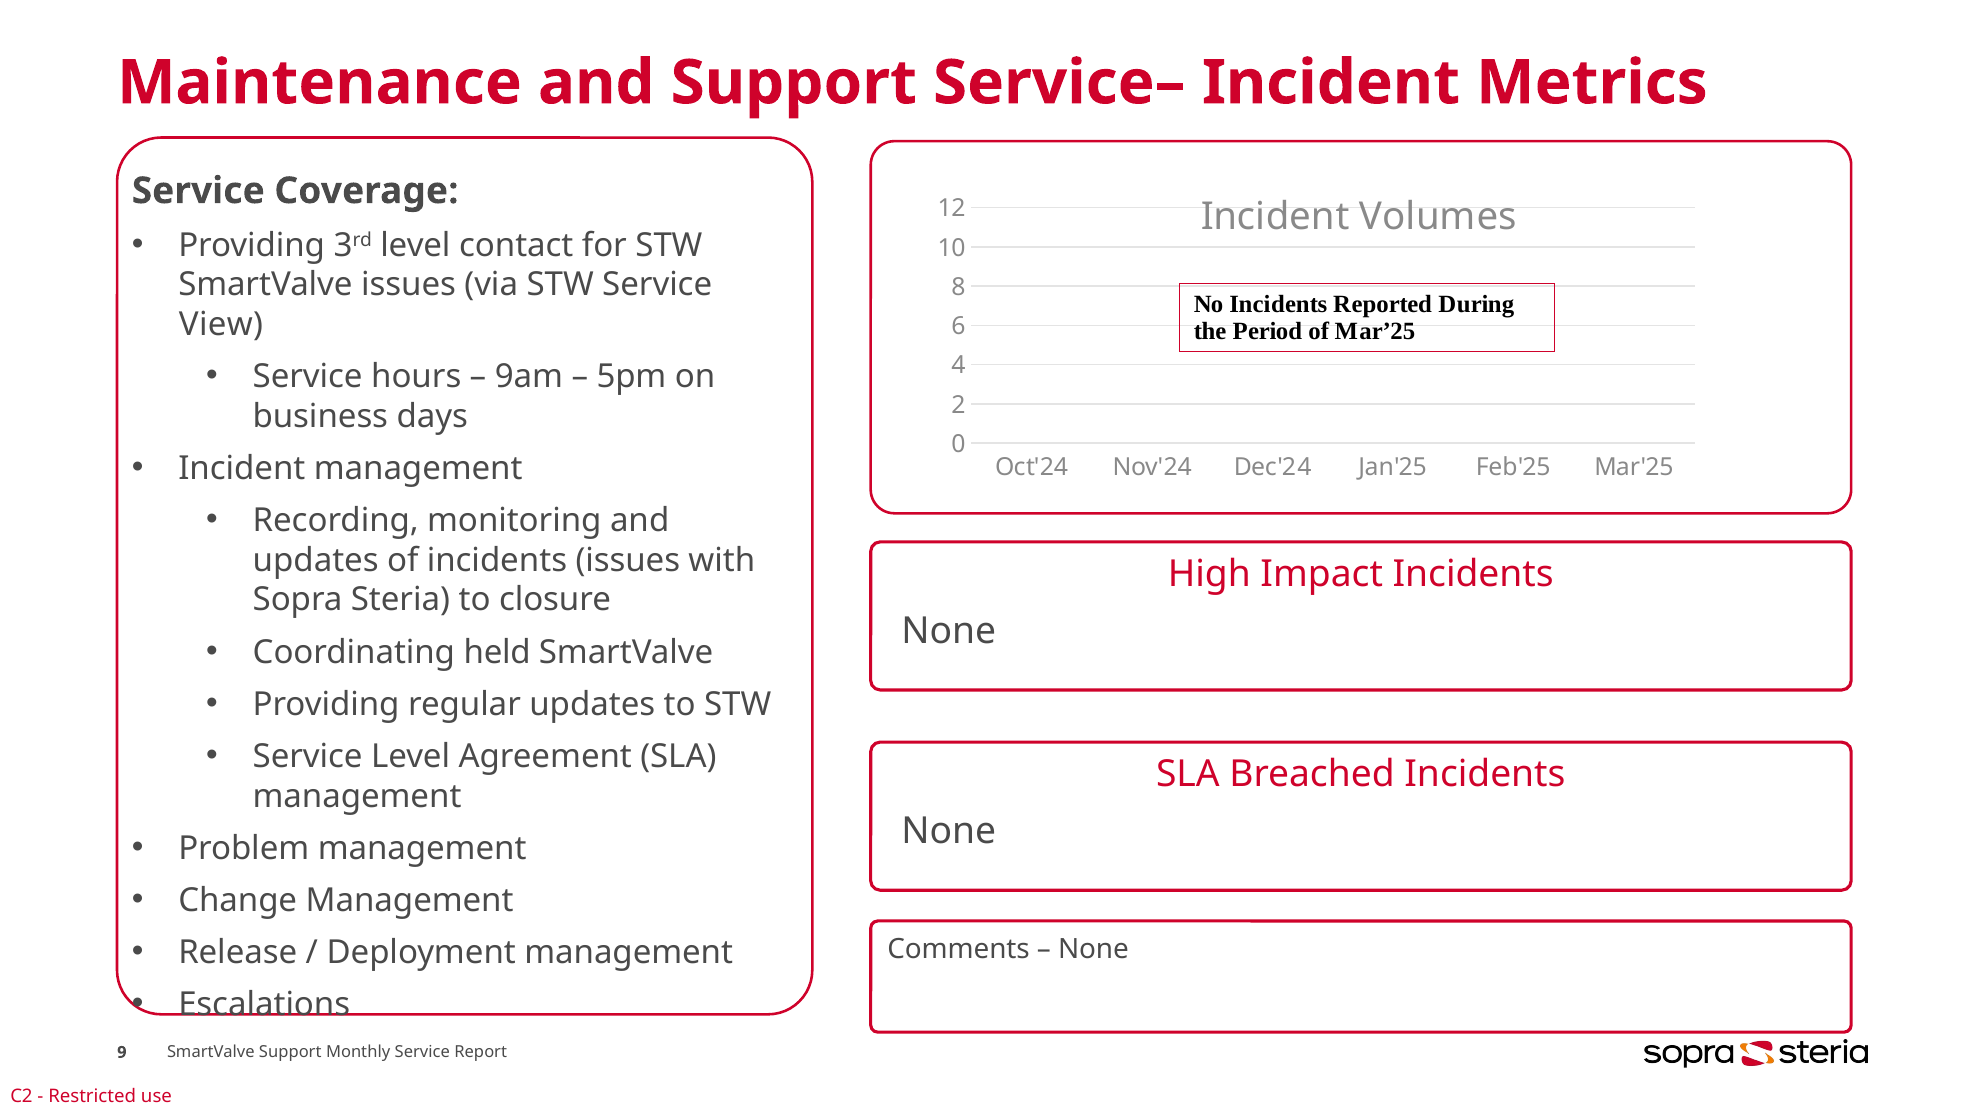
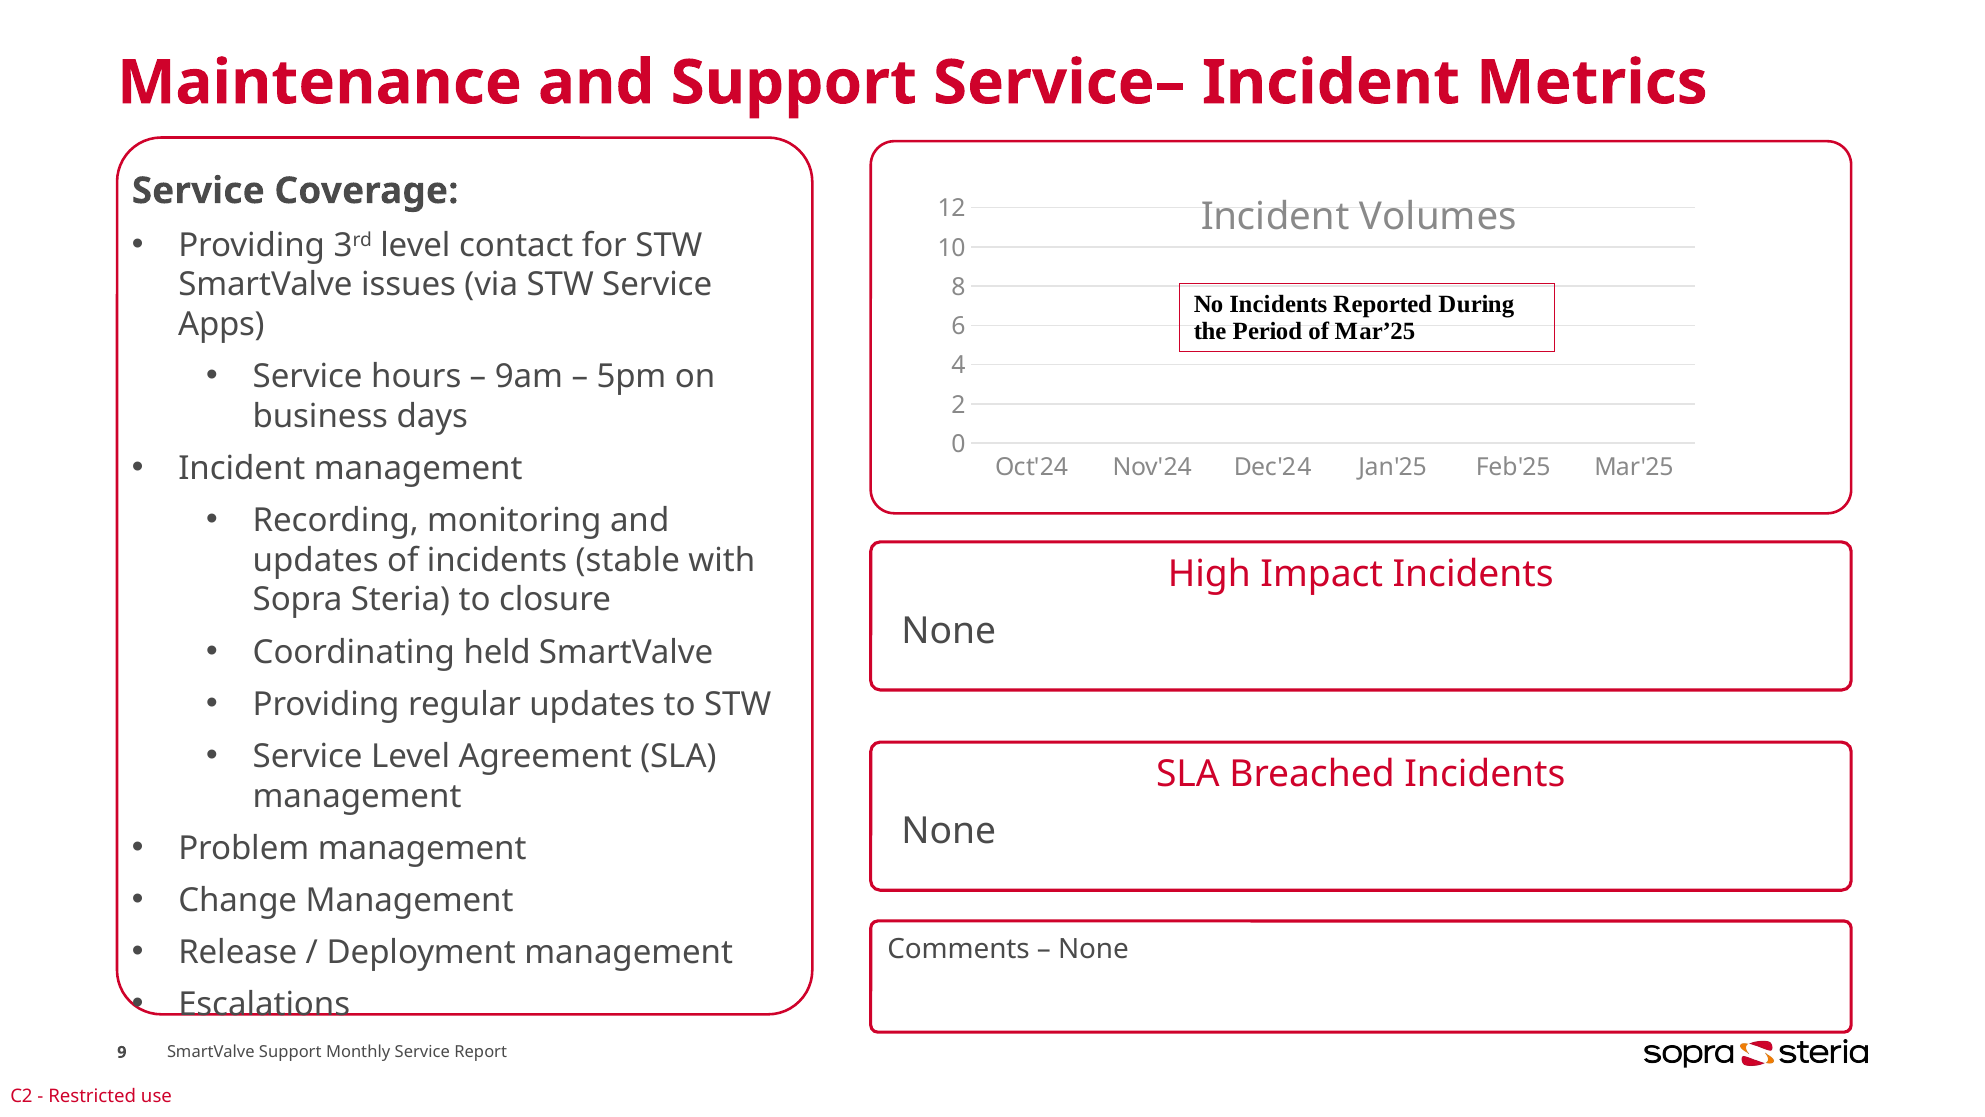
View: View -> Apps
incidents issues: issues -> stable
